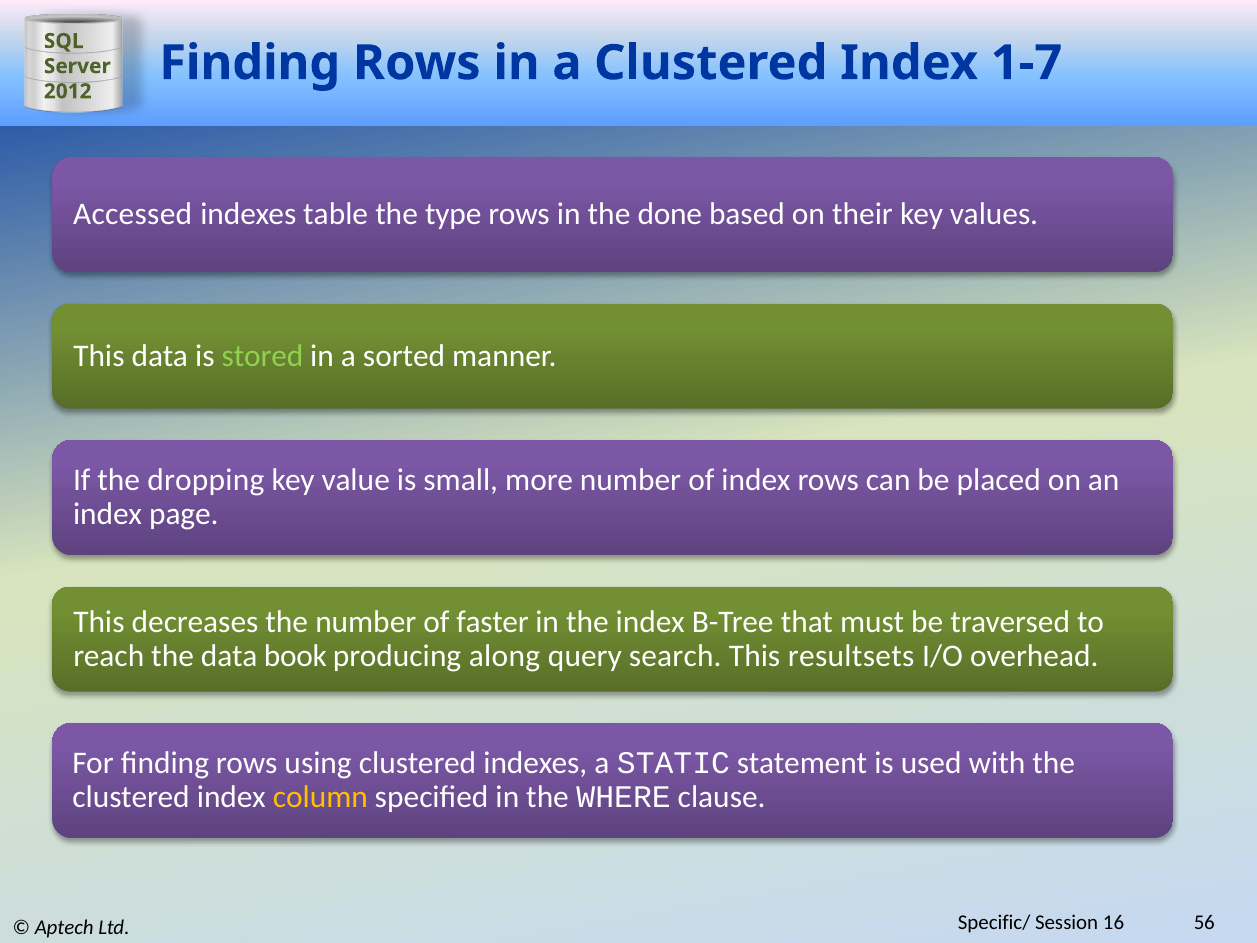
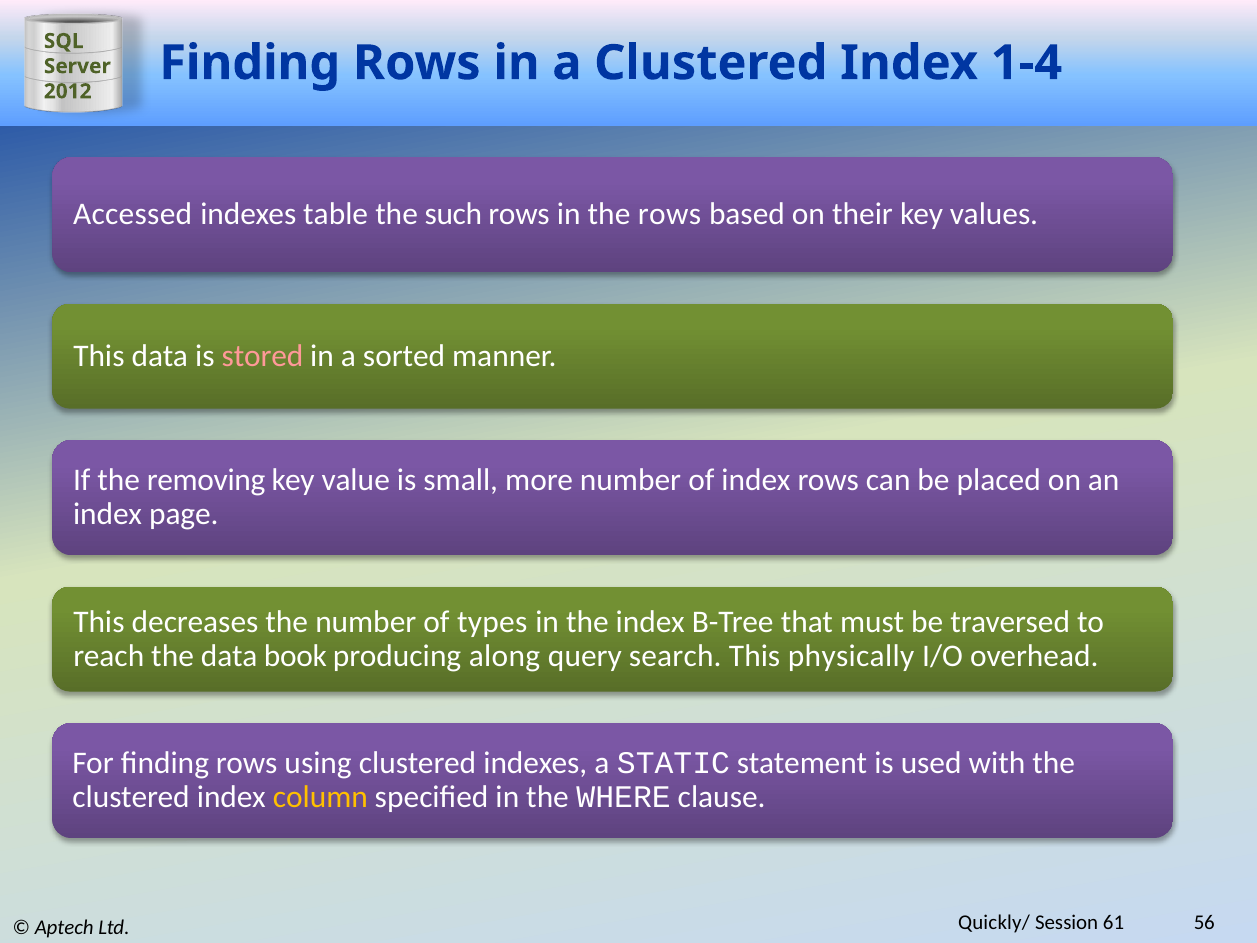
1-7: 1-7 -> 1-4
type: type -> such
the done: done -> rows
stored colour: light green -> pink
dropping: dropping -> removing
faster: faster -> types
resultsets: resultsets -> physically
Specific/: Specific/ -> Quickly/
16: 16 -> 61
